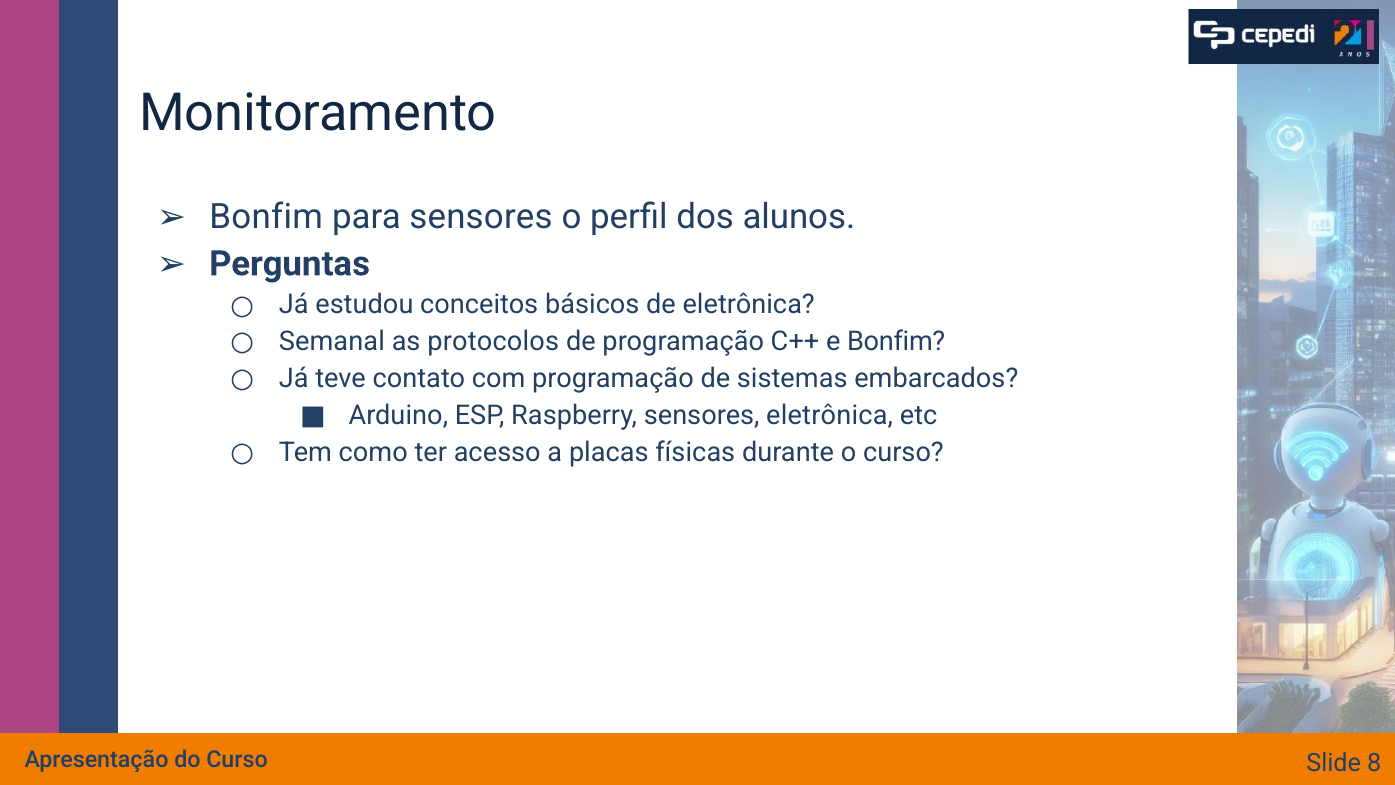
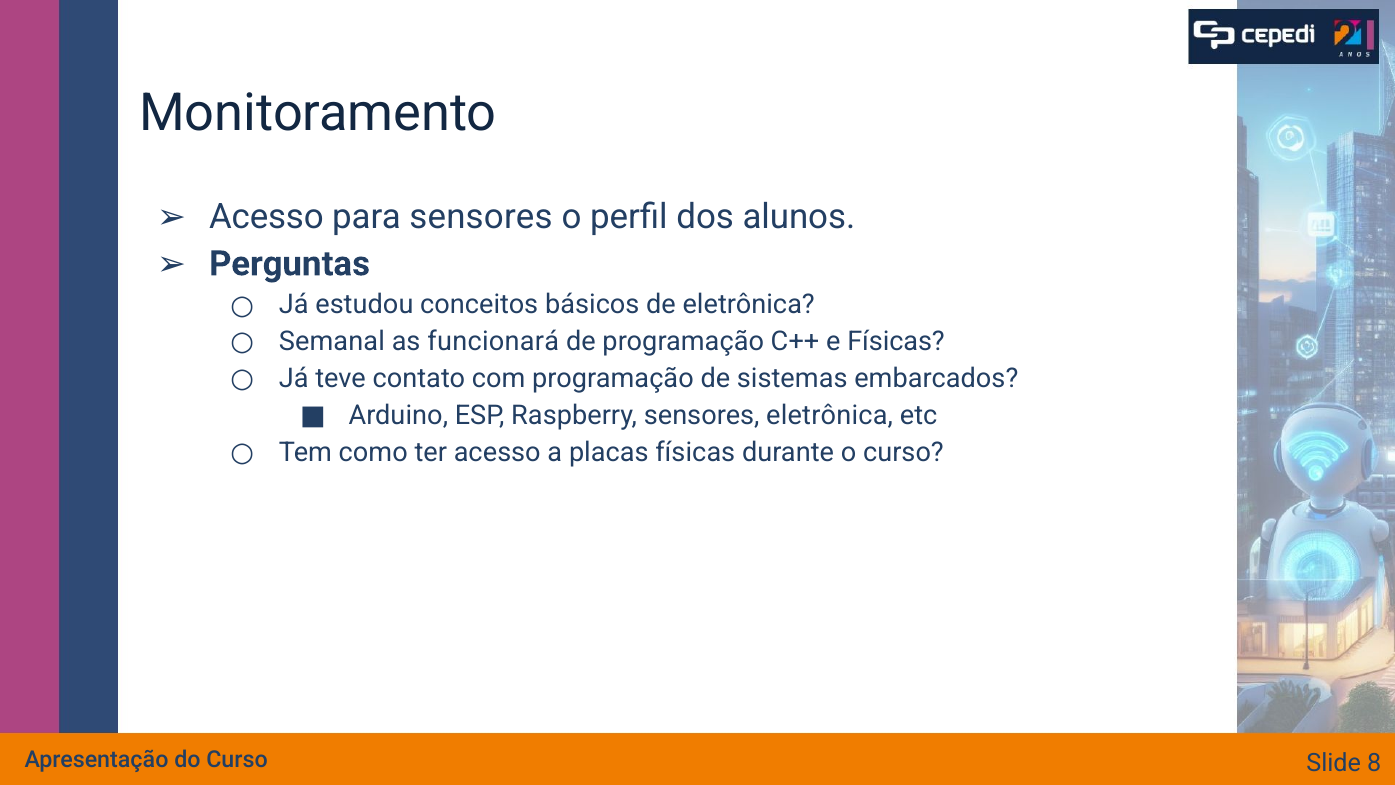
Bonfim at (266, 217): Bonfim -> Acesso
protocolos: protocolos -> funcionará
e Bonfim: Bonfim -> Físicas
